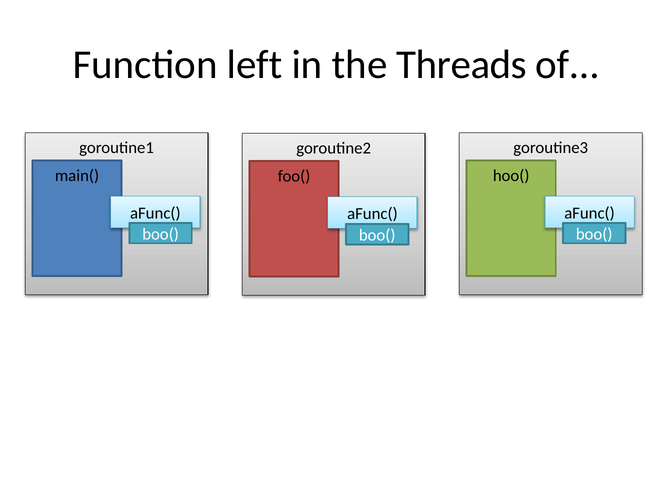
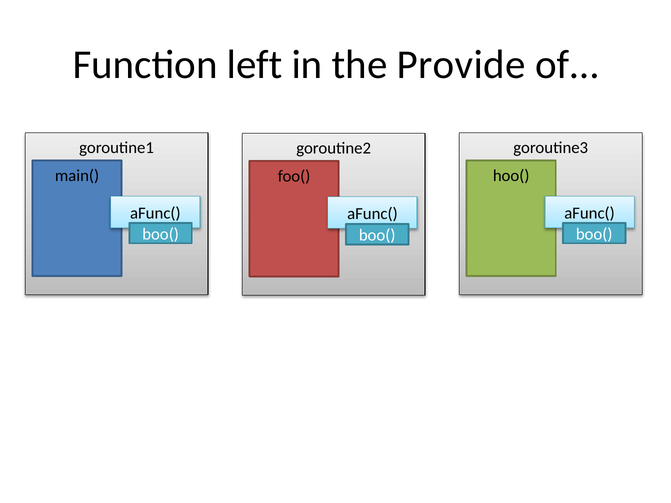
Threads: Threads -> Provide
